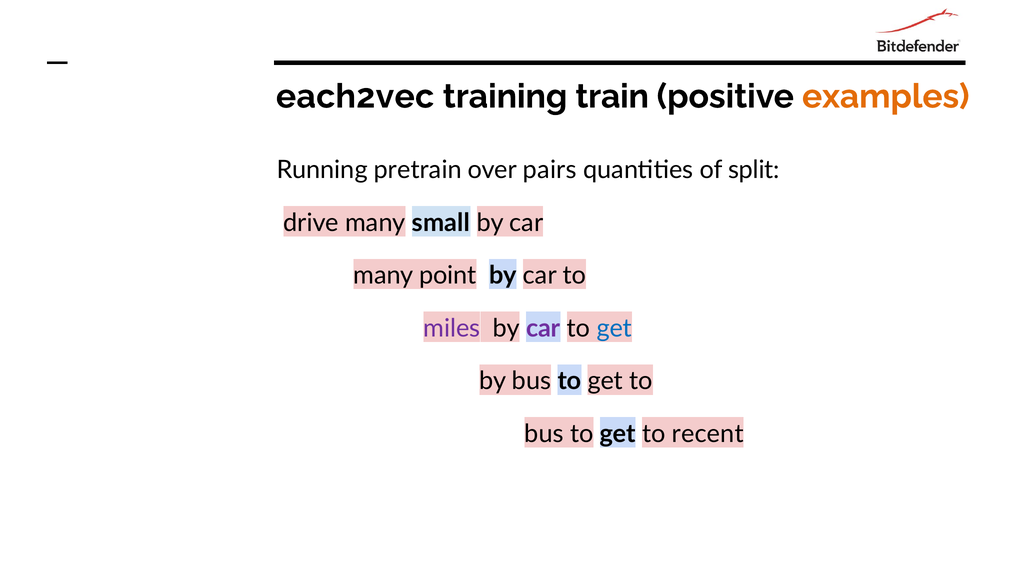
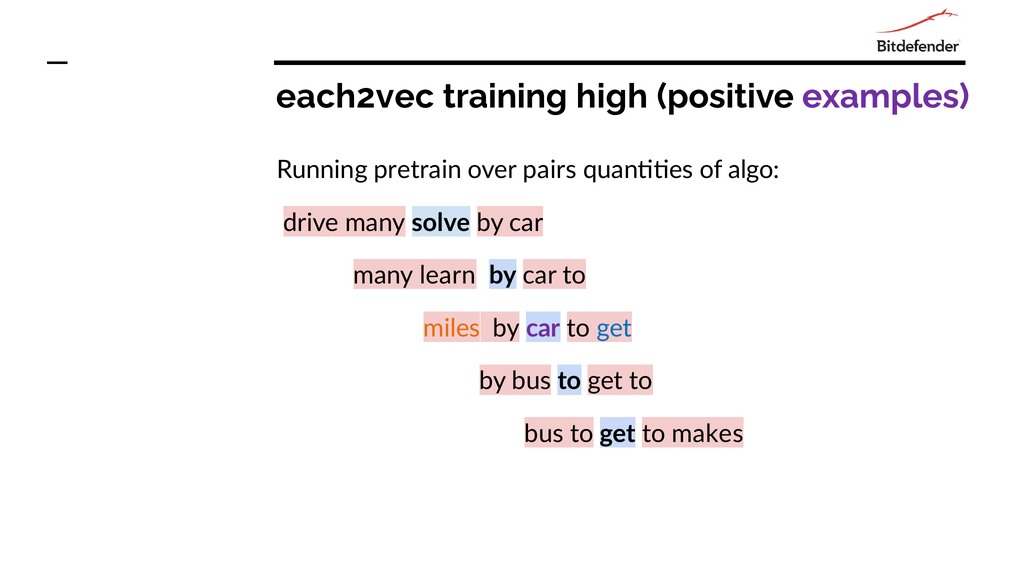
train: train -> high
examples colour: orange -> purple
split: split -> algo
small: small -> solve
point: point -> learn
miles colour: purple -> orange
recent: recent -> makes
